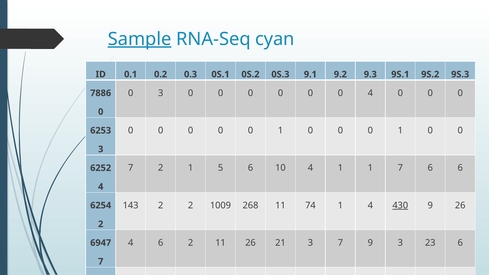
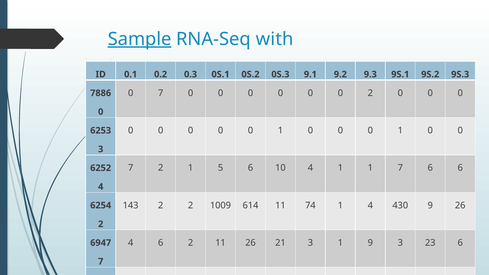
cyan: cyan -> with
0 3: 3 -> 7
0 4: 4 -> 2
268: 268 -> 614
430 underline: present -> none
3 7: 7 -> 1
